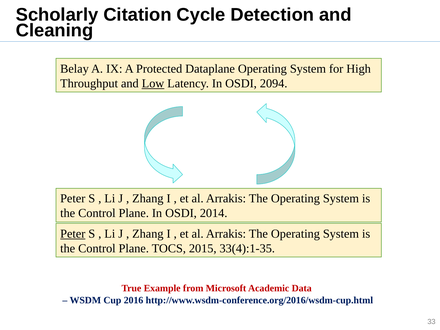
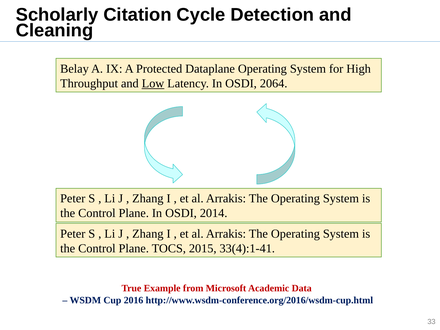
2094: 2094 -> 2064
Peter at (73, 234) underline: present -> none
33(4):1-35: 33(4):1-35 -> 33(4):1-41
